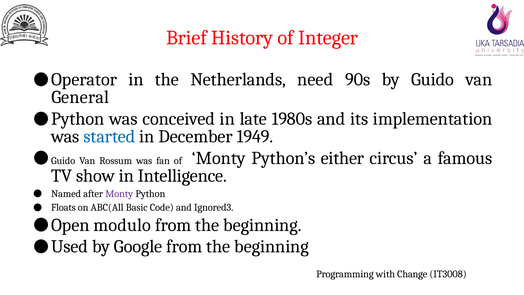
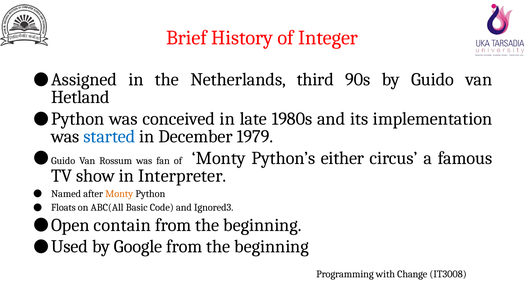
Operator: Operator -> Assigned
need: need -> third
General: General -> Hetland
1949: 1949 -> 1979
Intelligence: Intelligence -> Interpreter
Monty at (119, 194) colour: purple -> orange
modulo: modulo -> contain
